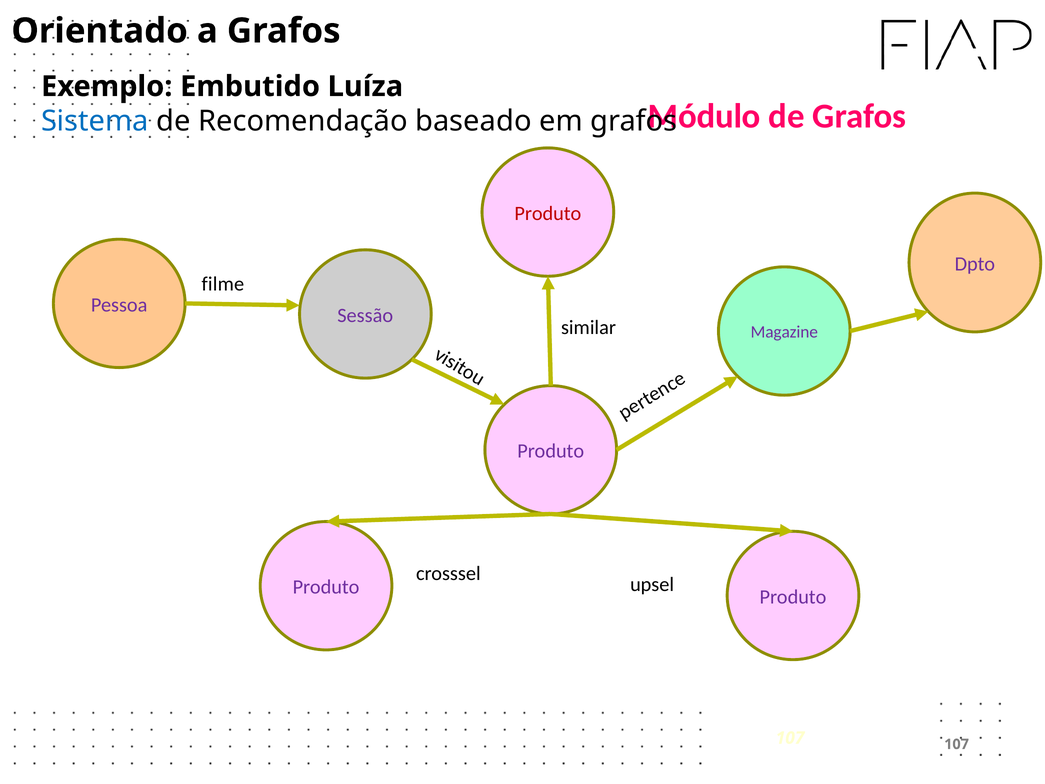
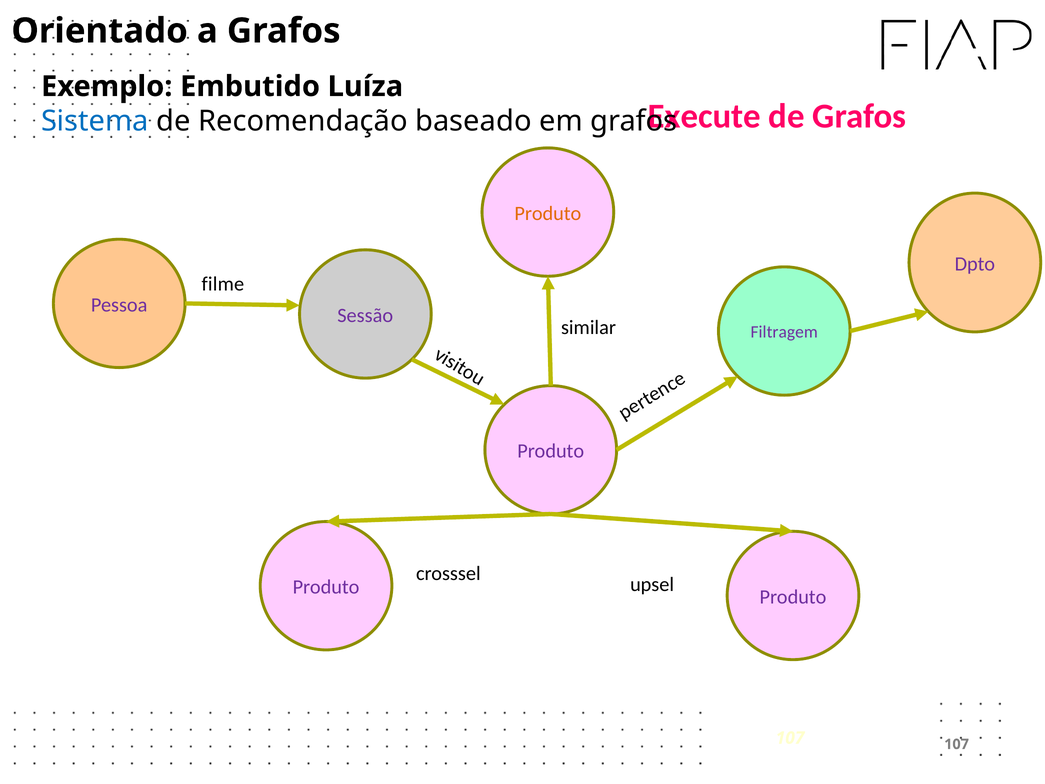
Módulo: Módulo -> Execute
Produto at (548, 213) colour: red -> orange
Magazine: Magazine -> Filtragem
